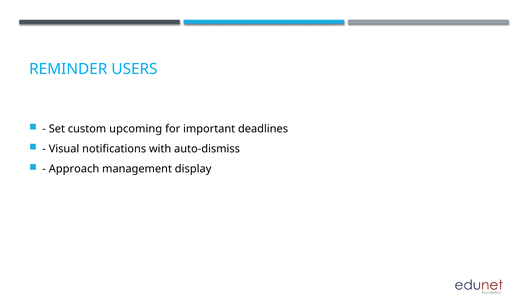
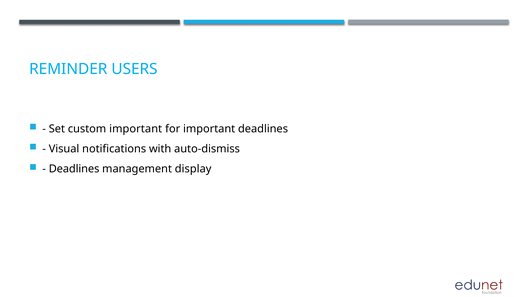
custom upcoming: upcoming -> important
Approach at (74, 169): Approach -> Deadlines
